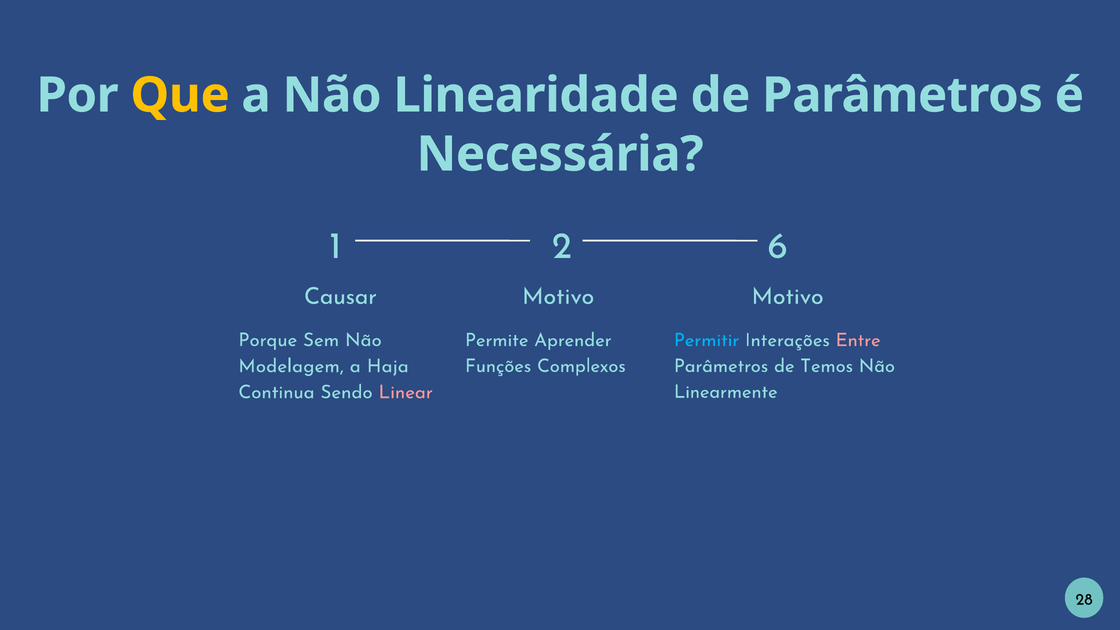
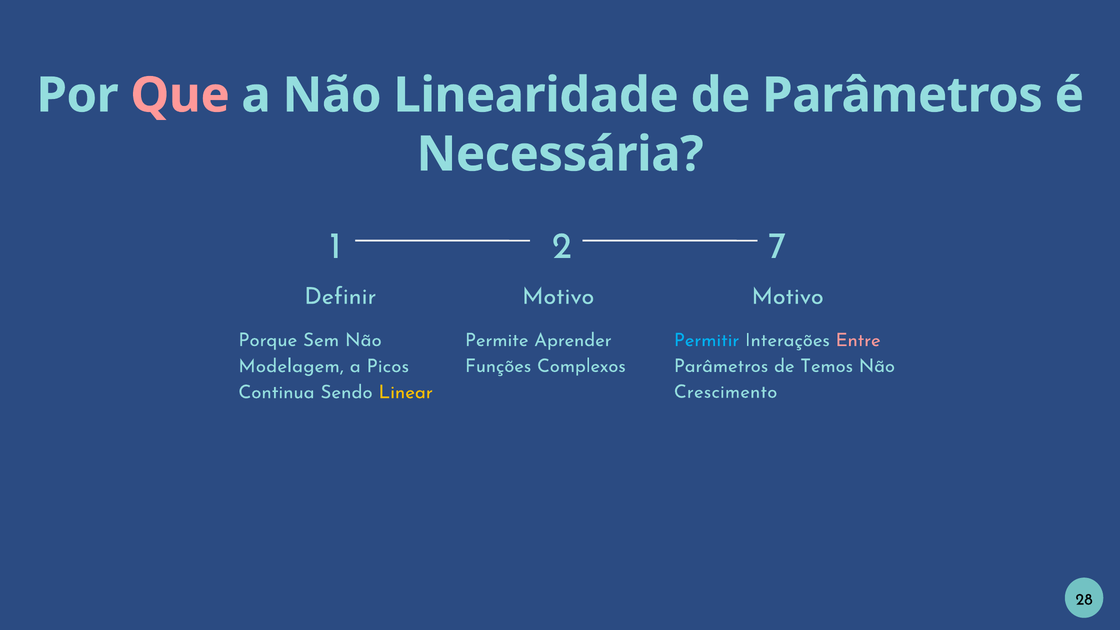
Que colour: yellow -> pink
6: 6 -> 7
Causar: Causar -> Definir
Haja: Haja -> Picos
Linearmente: Linearmente -> Crescimento
Linear colour: pink -> yellow
